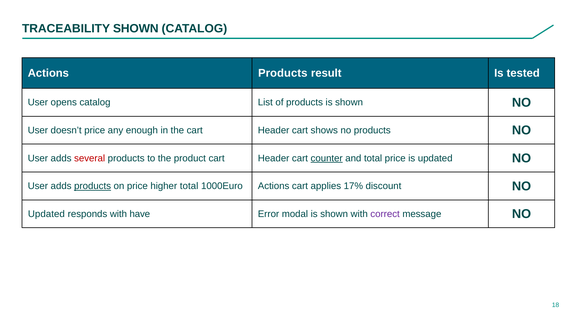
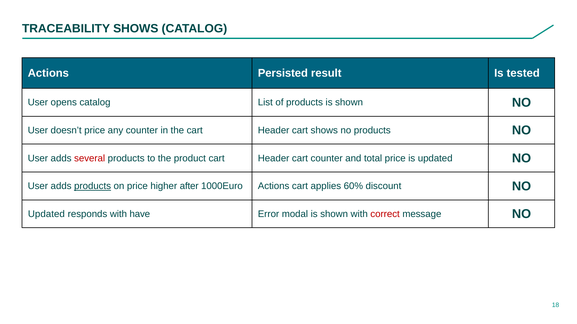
TRACEABILITY SHOWN: SHOWN -> SHOWS
Actions Products: Products -> Persisted
any enough: enough -> counter
counter at (327, 159) underline: present -> none
higher total: total -> after
17%: 17% -> 60%
correct colour: purple -> red
